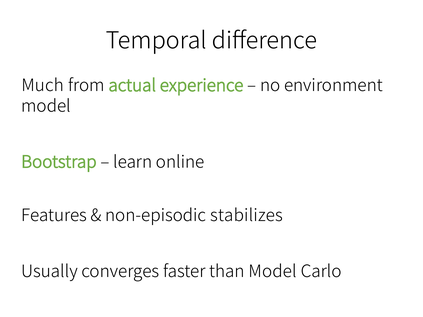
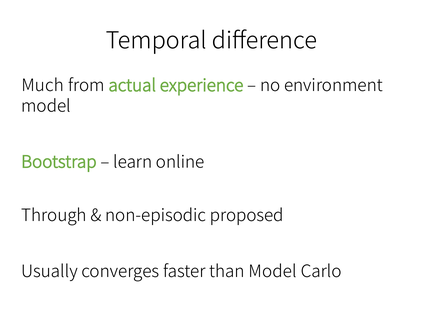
Features: Features -> Through
stabilizes: stabilizes -> proposed
